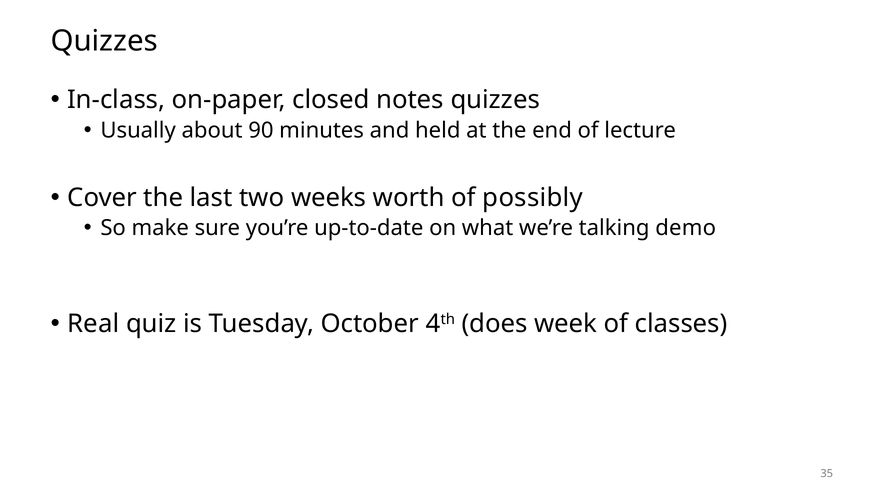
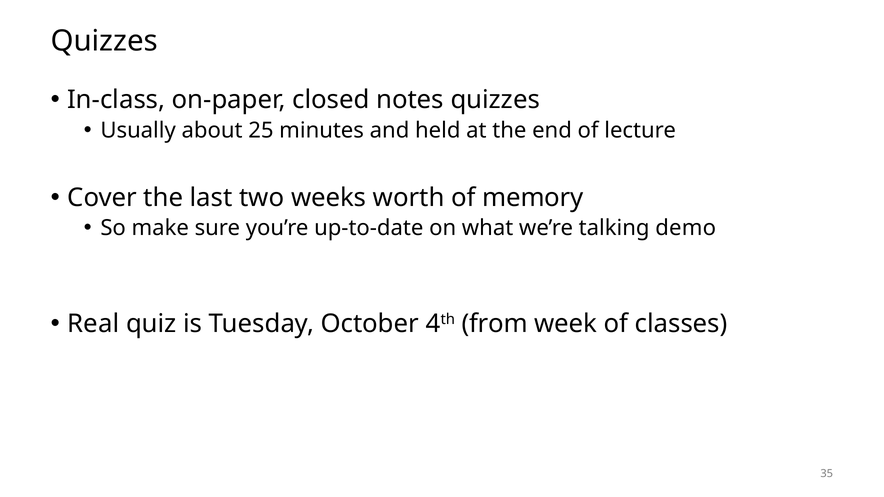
90: 90 -> 25
possibly: possibly -> memory
does: does -> from
